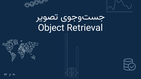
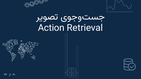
Object: Object -> Action
